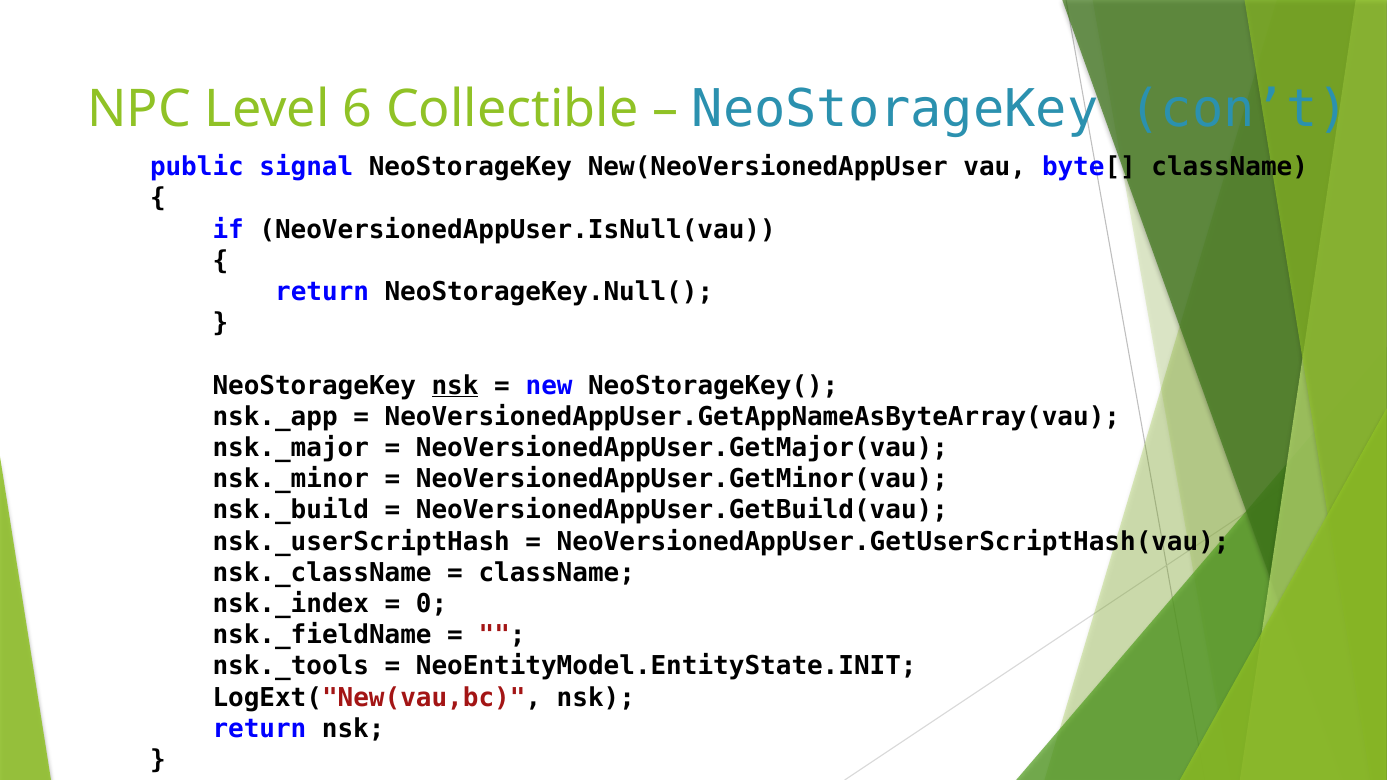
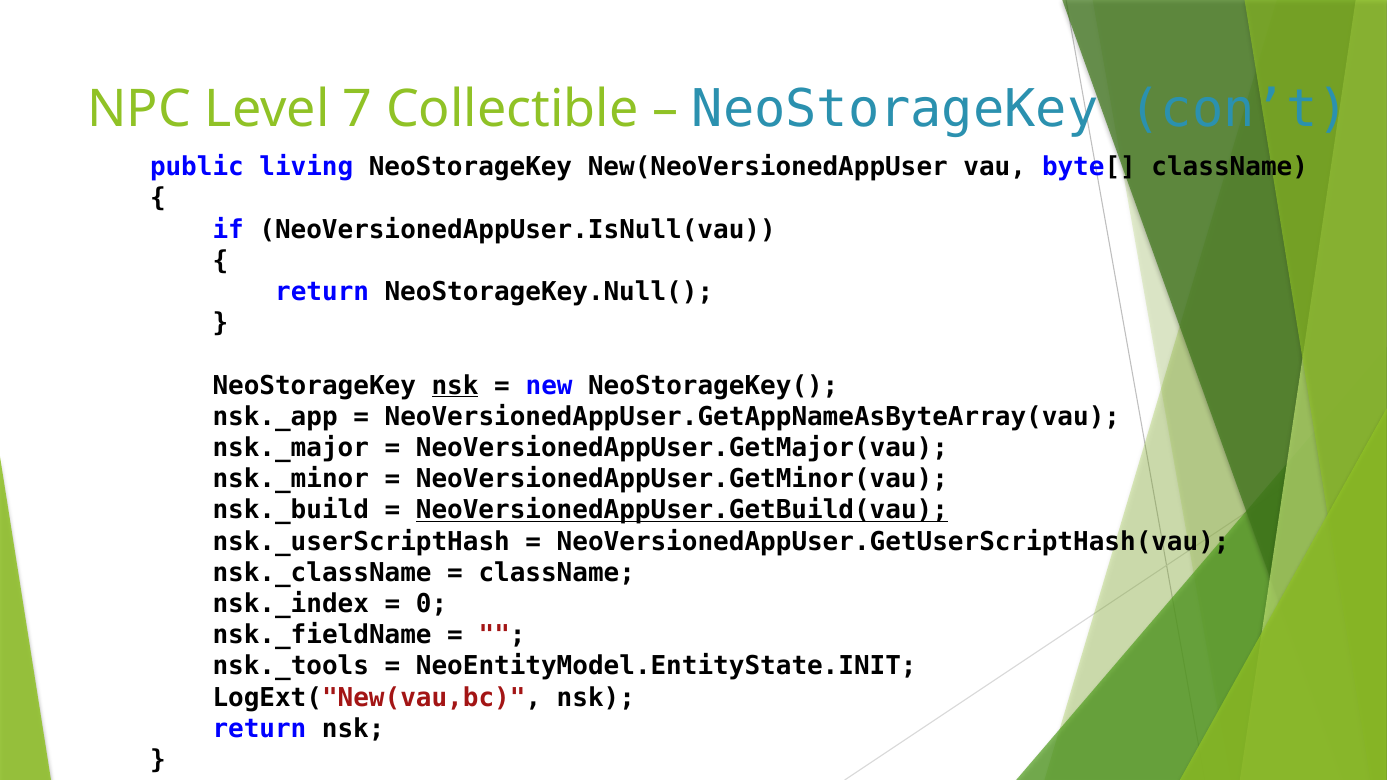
6: 6 -> 7
signal: signal -> living
NeoVersionedAppUser.GetBuild(vau underline: none -> present
